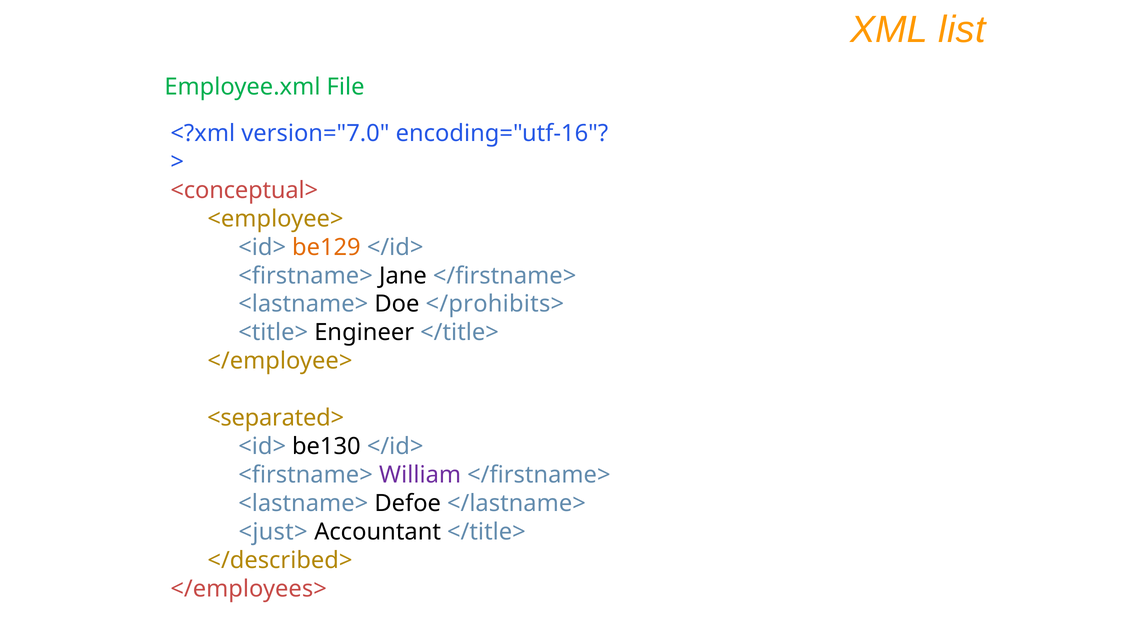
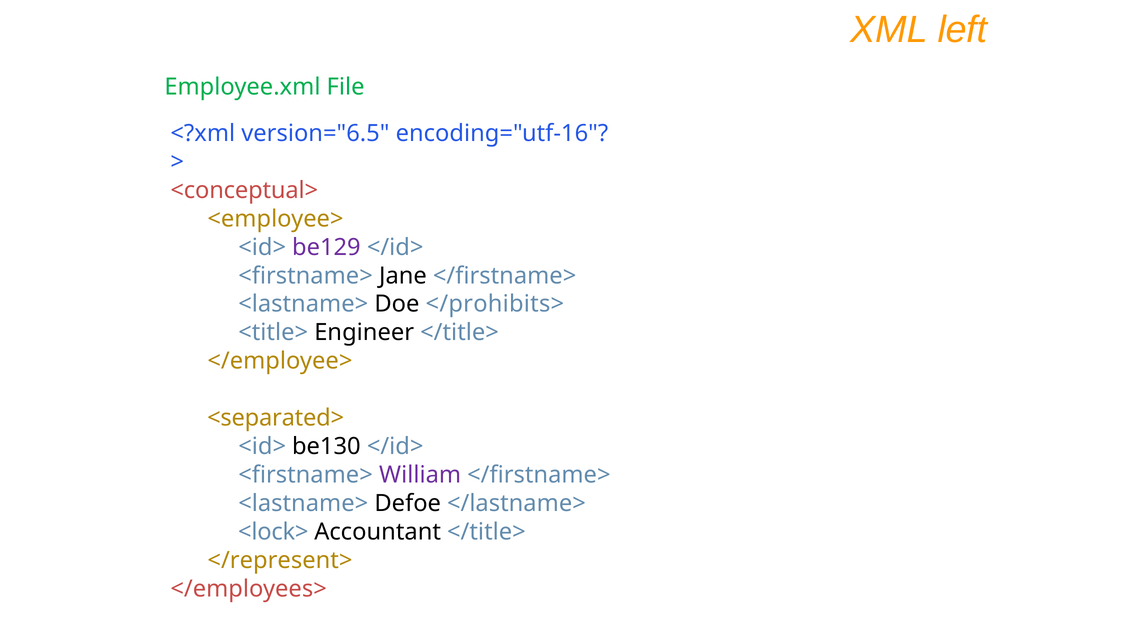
list: list -> left
version="7.0: version="7.0 -> version="6.5
be129 colour: orange -> purple
<just>: <just> -> <lock>
</described>: </described> -> </represent>
